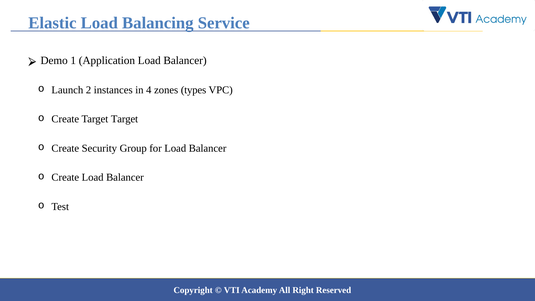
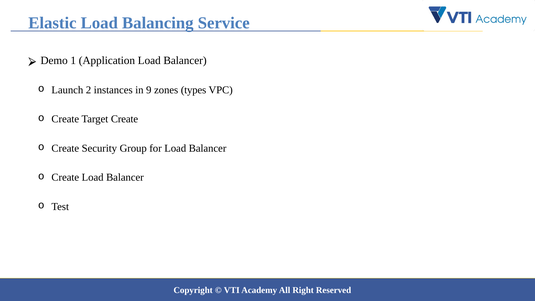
4: 4 -> 9
Target Target: Target -> Create
